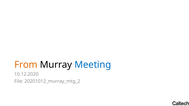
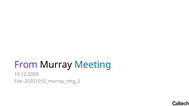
From colour: orange -> purple
